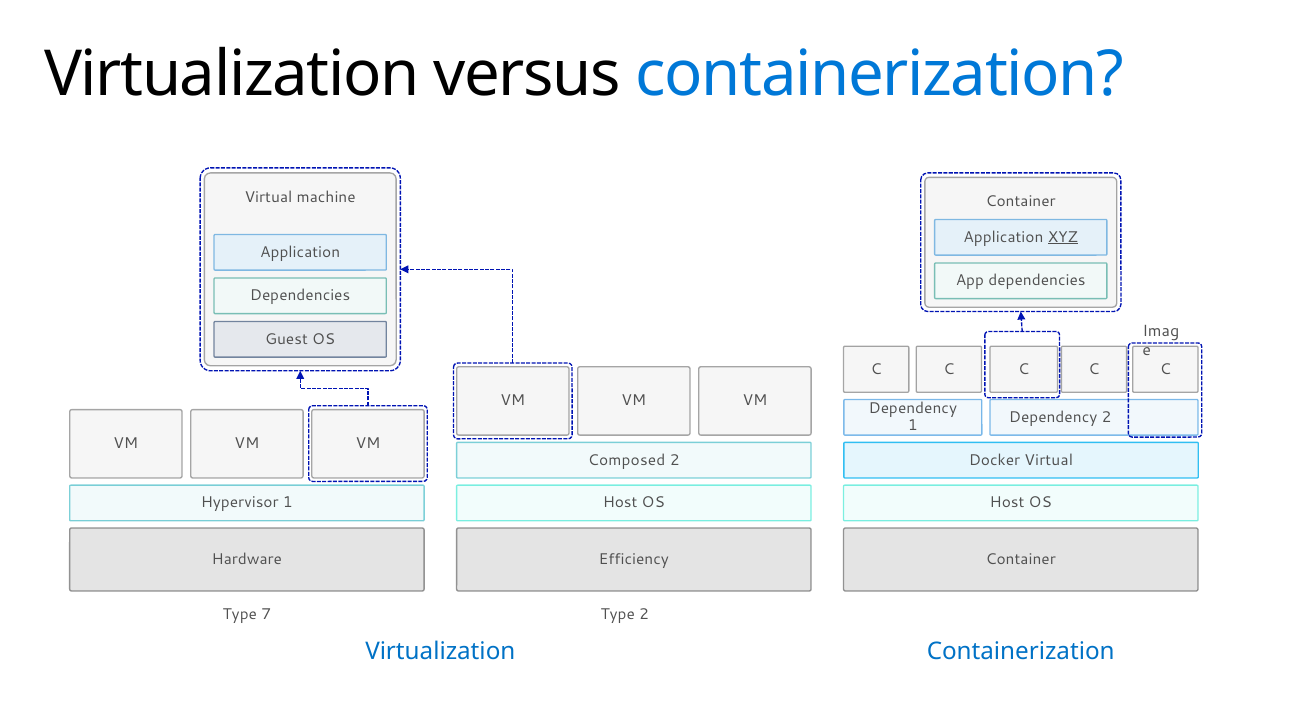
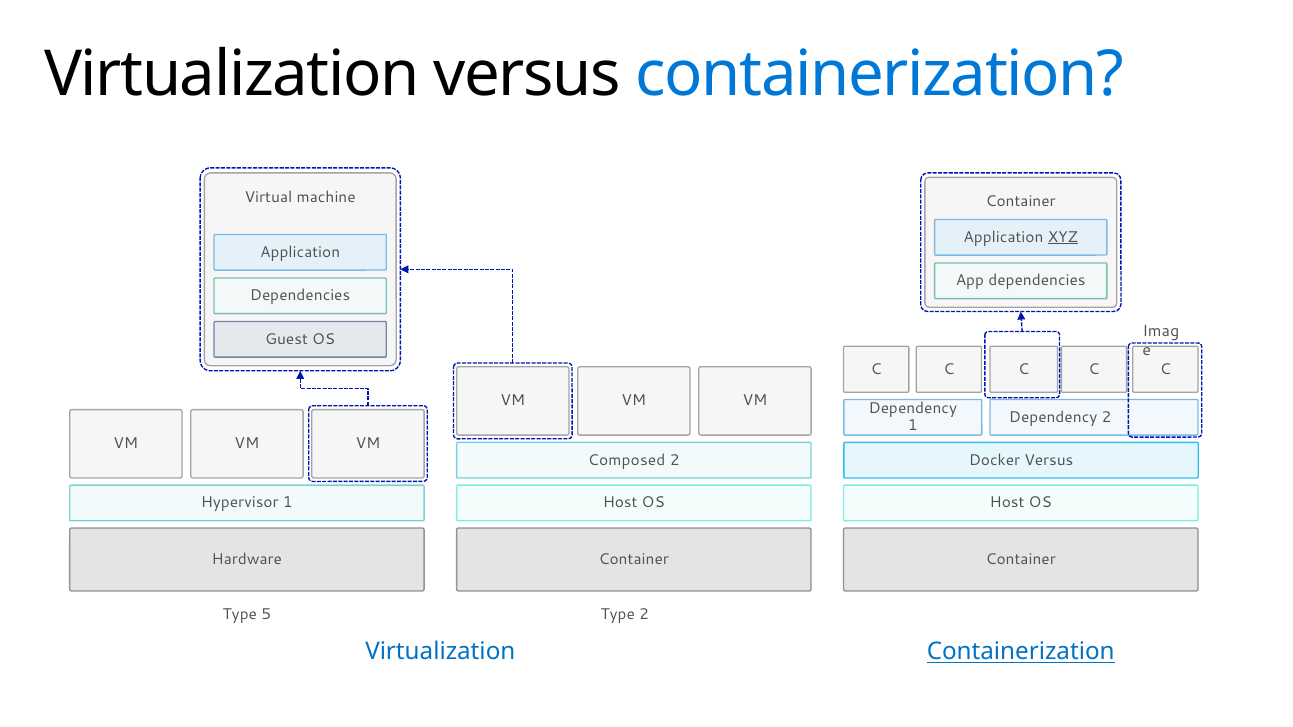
Docker Virtual: Virtual -> Versus
Efficiency at (634, 560): Efficiency -> Container
7: 7 -> 5
Containerization at (1021, 652) underline: none -> present
